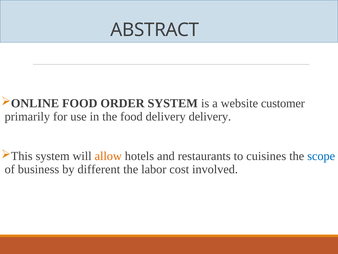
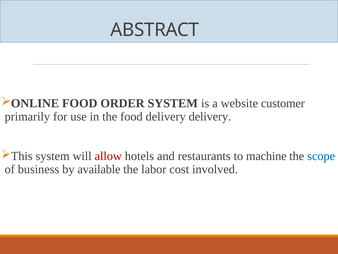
allow colour: orange -> red
cuisines: cuisines -> machine
different: different -> available
